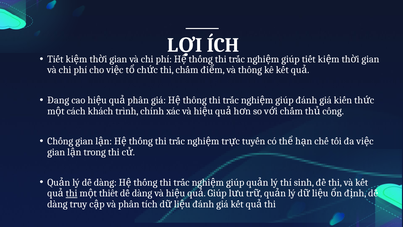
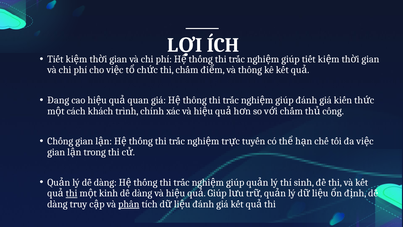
phân at (138, 100): phân -> quan
thiết: thiết -> kinh
phân at (129, 204) underline: none -> present
